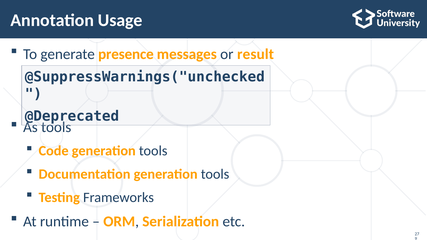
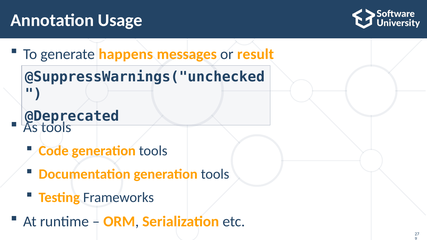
presence: presence -> happens
